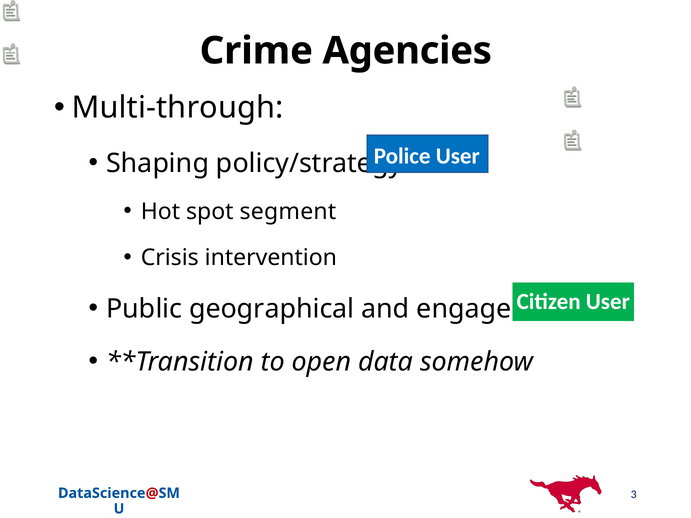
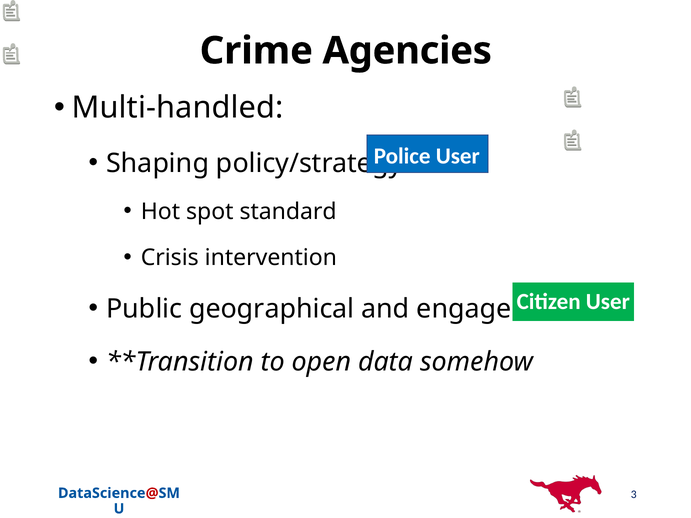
Multi-through: Multi-through -> Multi-handled
segment: segment -> standard
